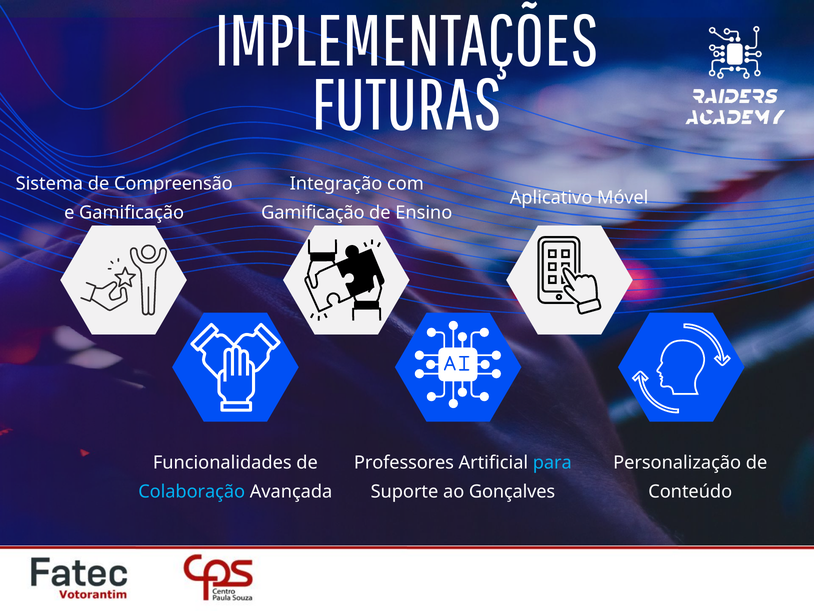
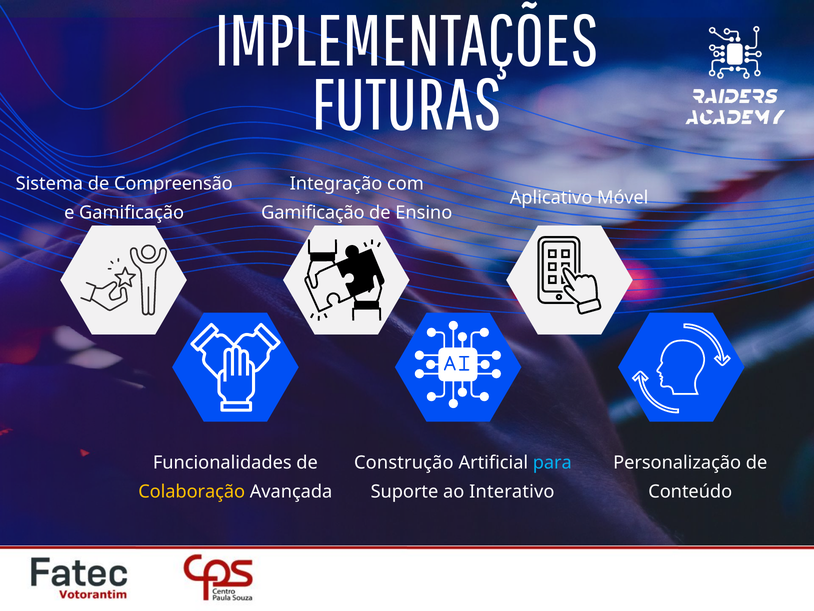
Professores: Professores -> Construção
Colaboração colour: light blue -> yellow
Gonçalves: Gonçalves -> Interativo
